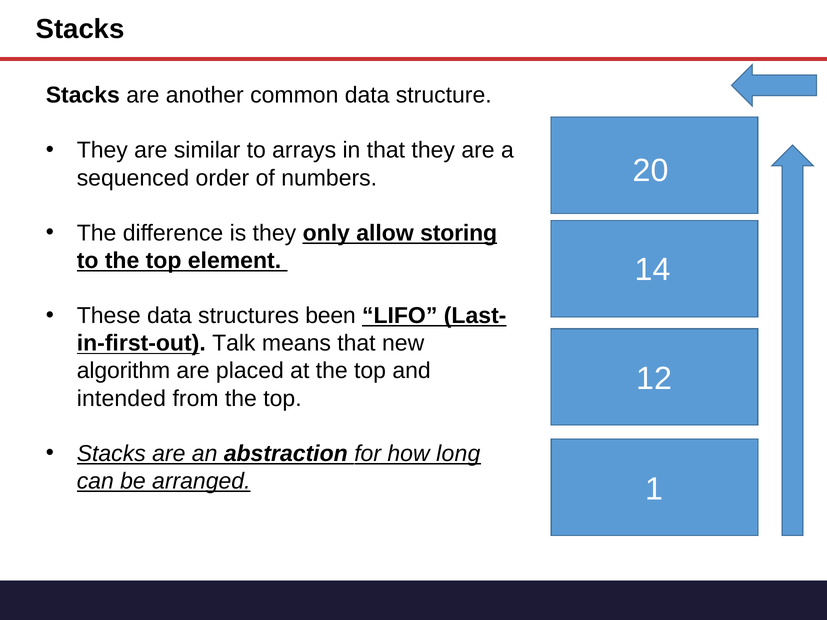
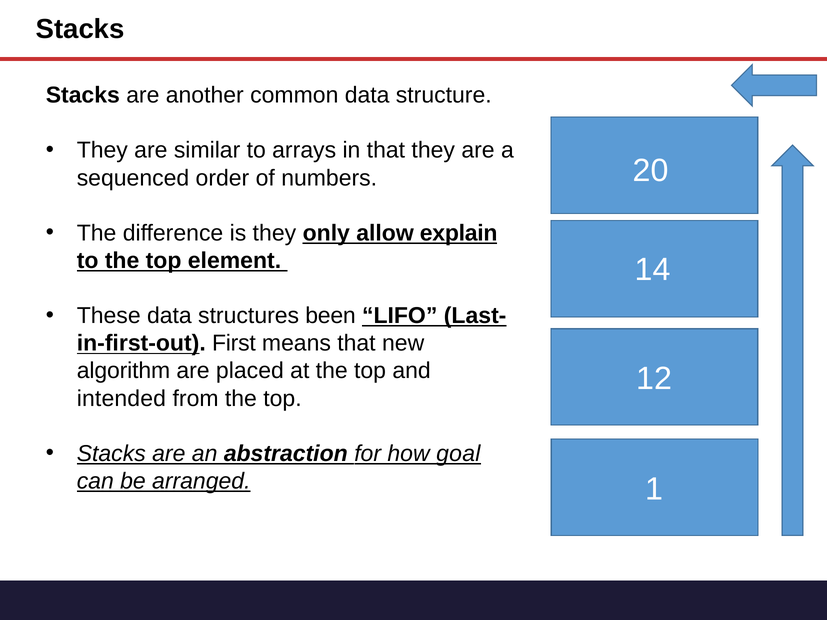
storing: storing -> explain
Talk: Talk -> First
long: long -> goal
